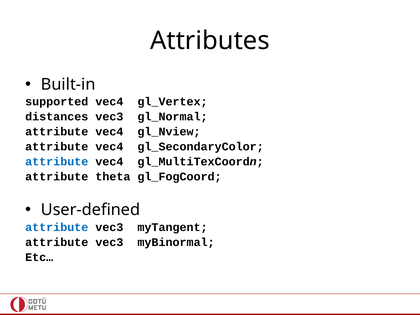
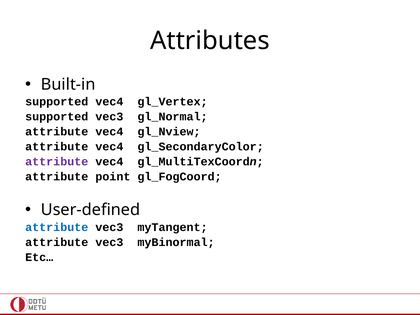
distances at (57, 117): distances -> supported
attribute at (57, 162) colour: blue -> purple
theta: theta -> point
